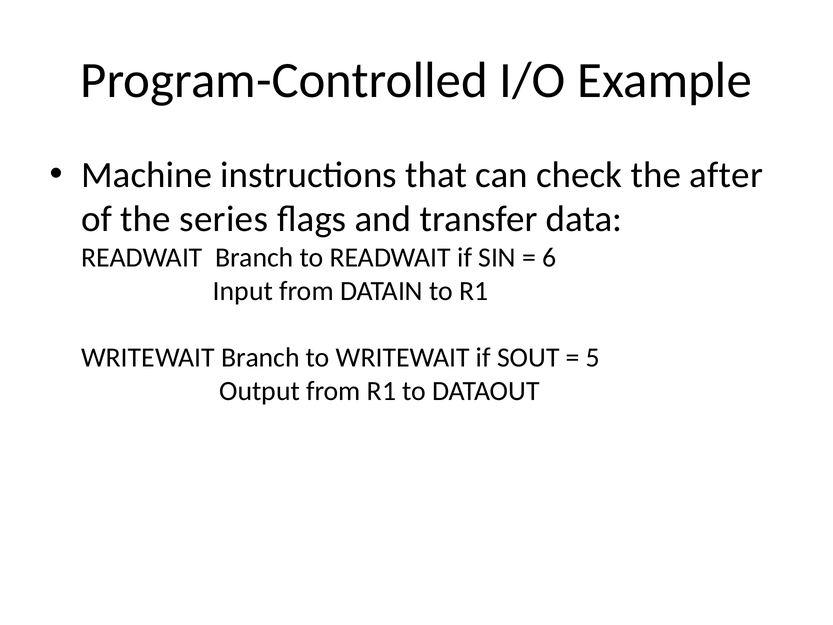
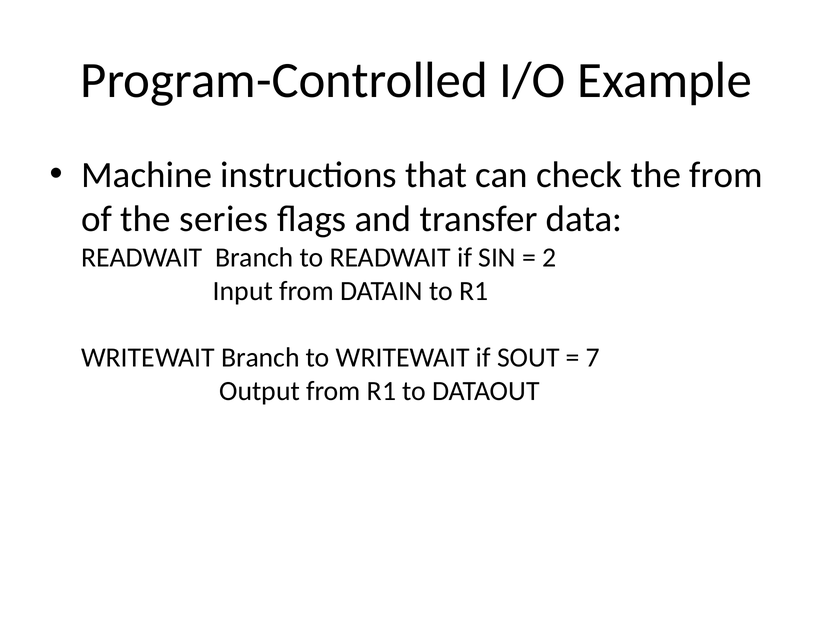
the after: after -> from
6: 6 -> 2
5: 5 -> 7
